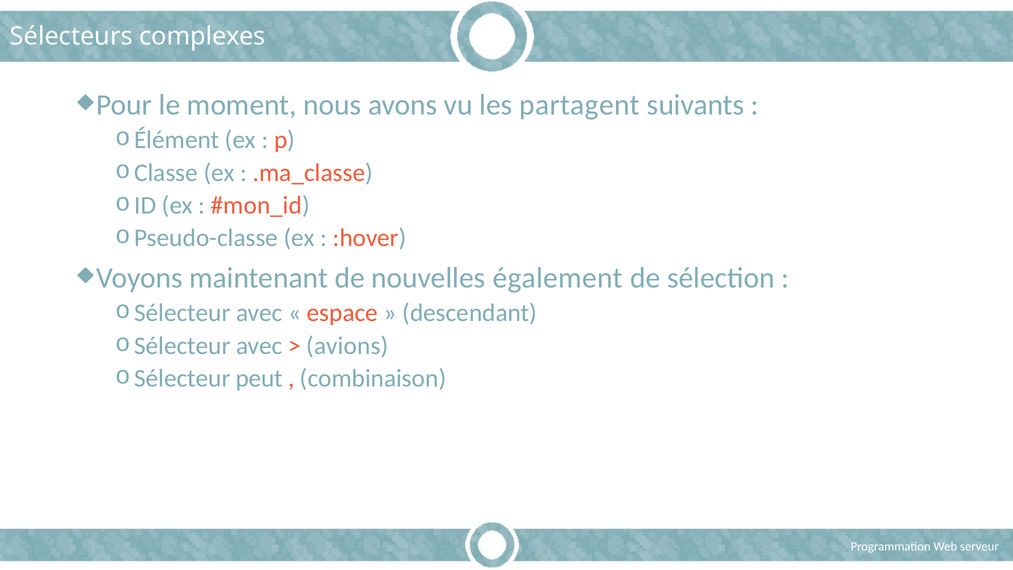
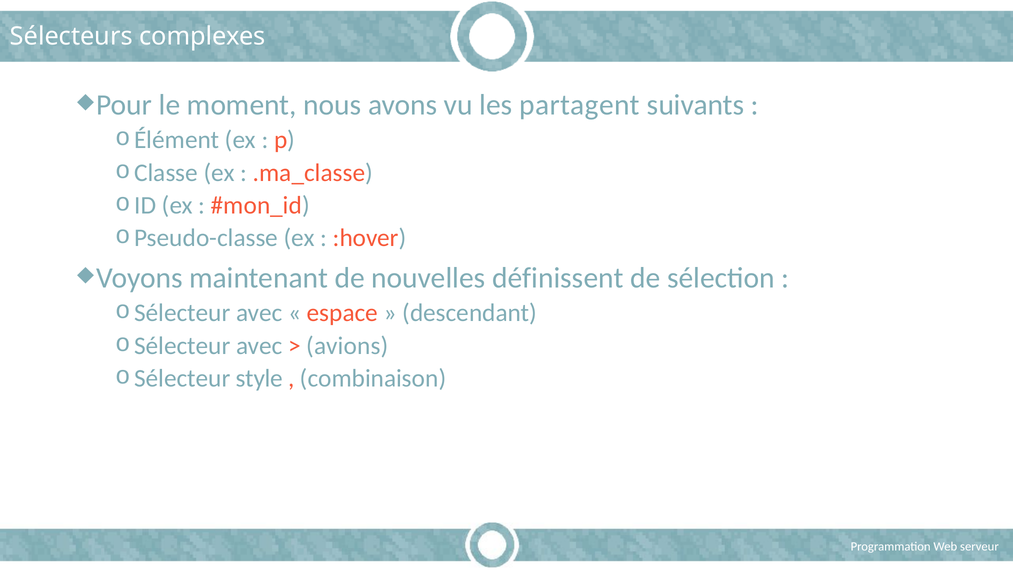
également: également -> définissent
peut: peut -> style
